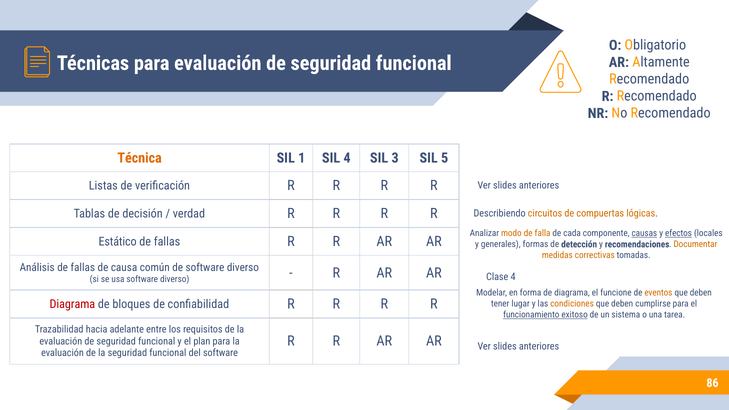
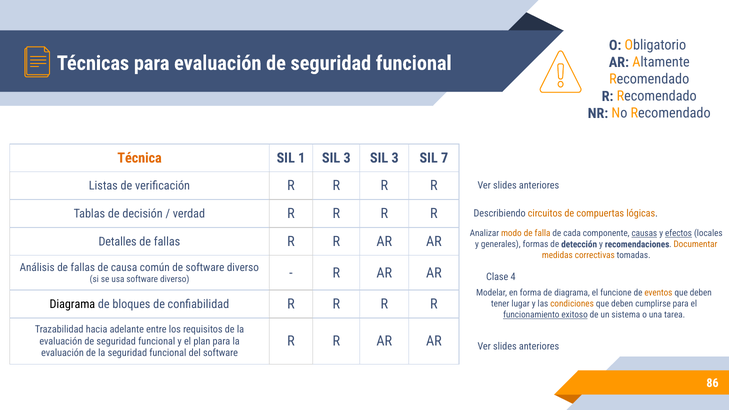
1 SIL 4: 4 -> 3
5: 5 -> 7
Estático: Estático -> Detalles
Diagrama at (72, 304) colour: red -> black
